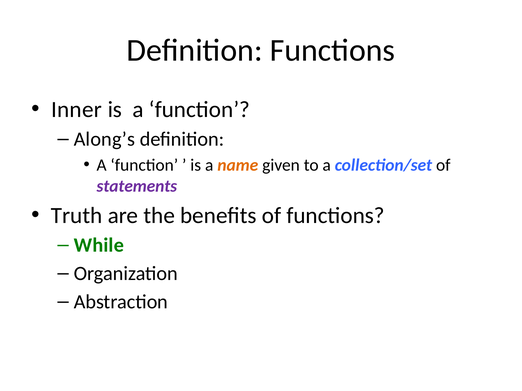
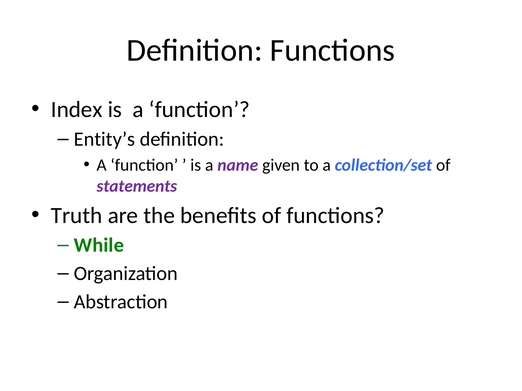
Inner: Inner -> Index
Along’s: Along’s -> Entity’s
name colour: orange -> purple
